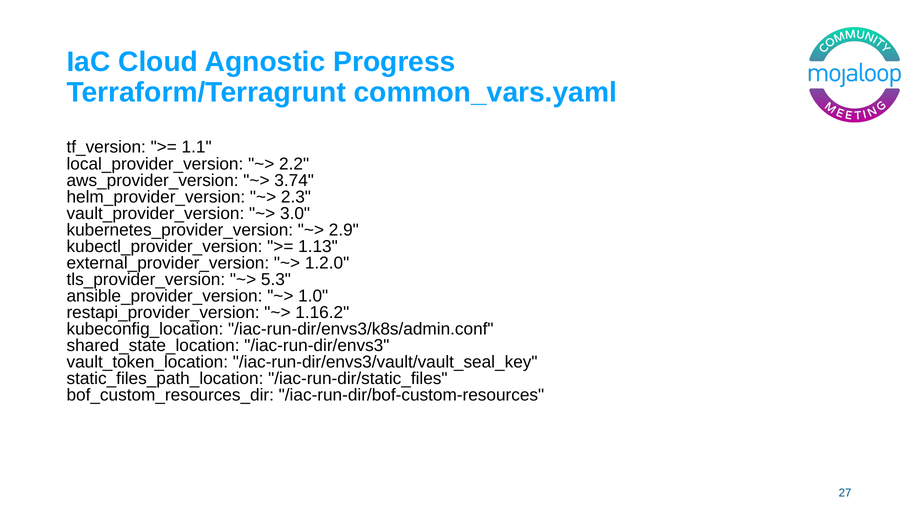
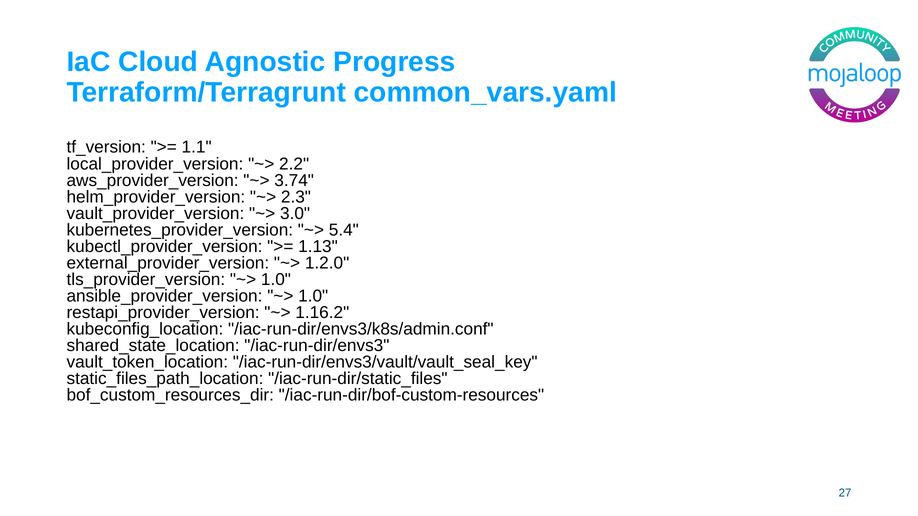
2.9: 2.9 -> 5.4
5.3 at (276, 280): 5.3 -> 1.0
